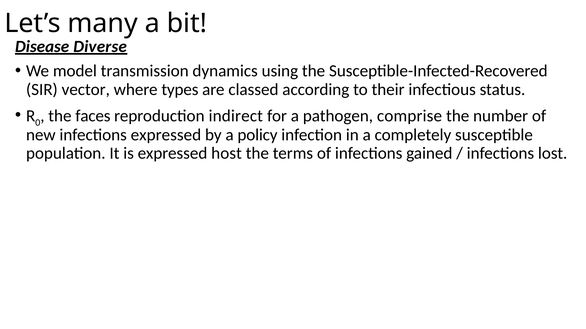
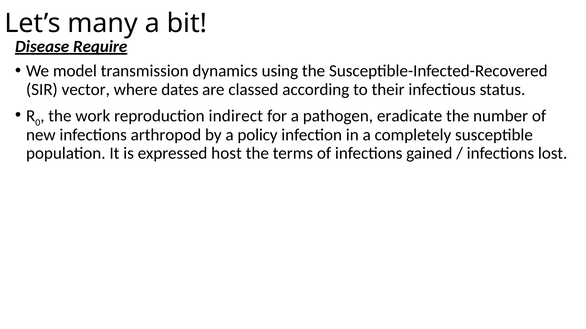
Diverse: Diverse -> Require
where types: types -> dates
the faces: faces -> work
pathogen comprise: comprise -> eradicate
infections expressed: expressed -> arthropod
